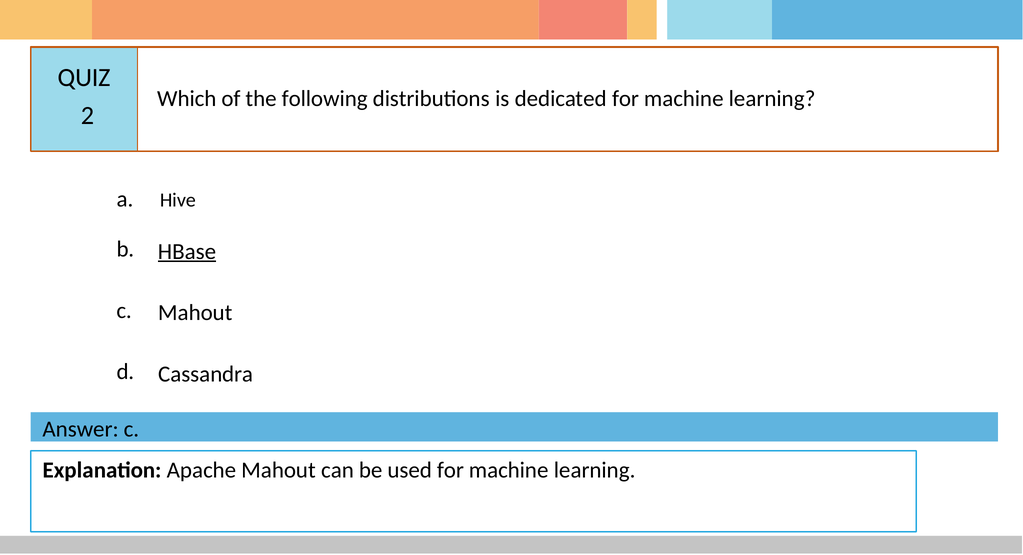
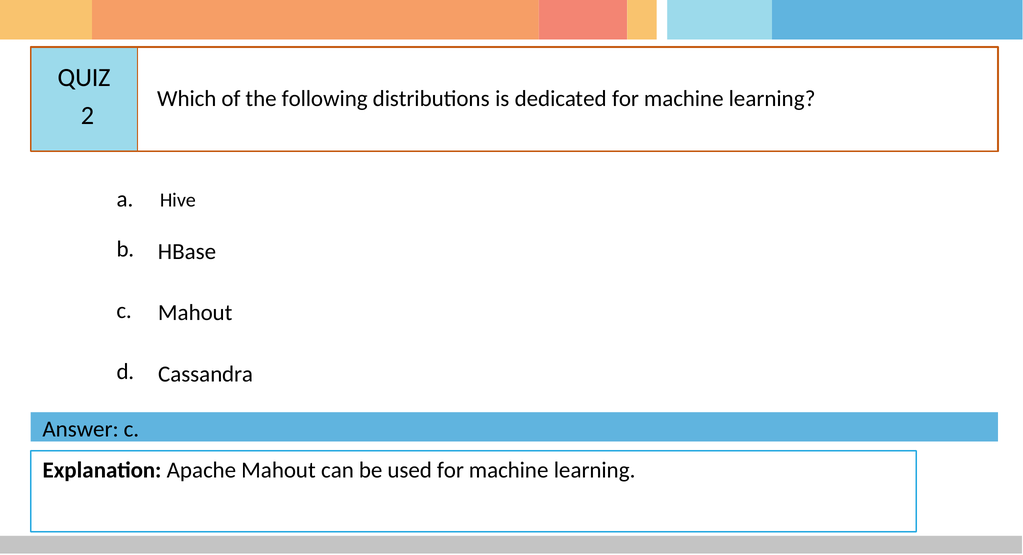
HBase underline: present -> none
